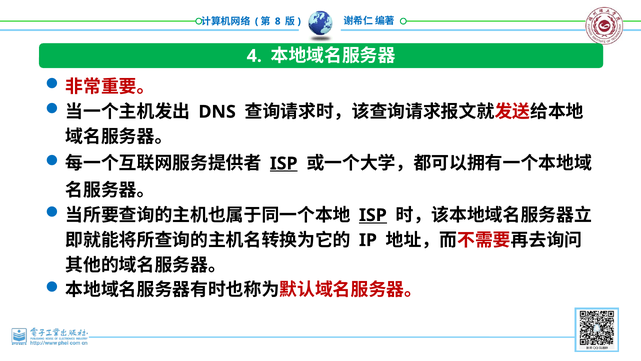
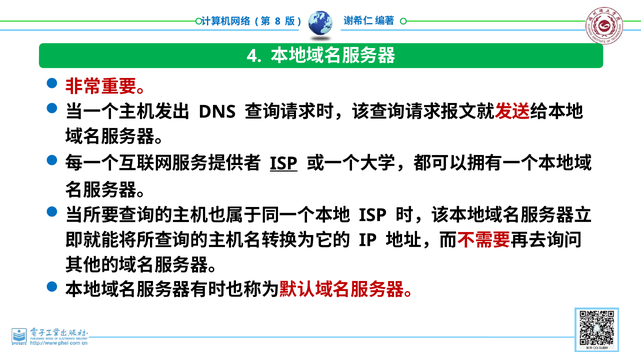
ISP at (373, 215) underline: present -> none
